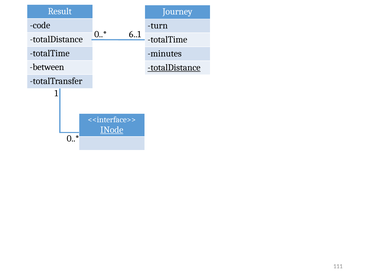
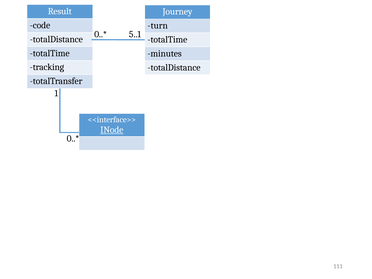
6..1: 6..1 -> 5..1
between: between -> tracking
totalDistance at (174, 67) underline: present -> none
